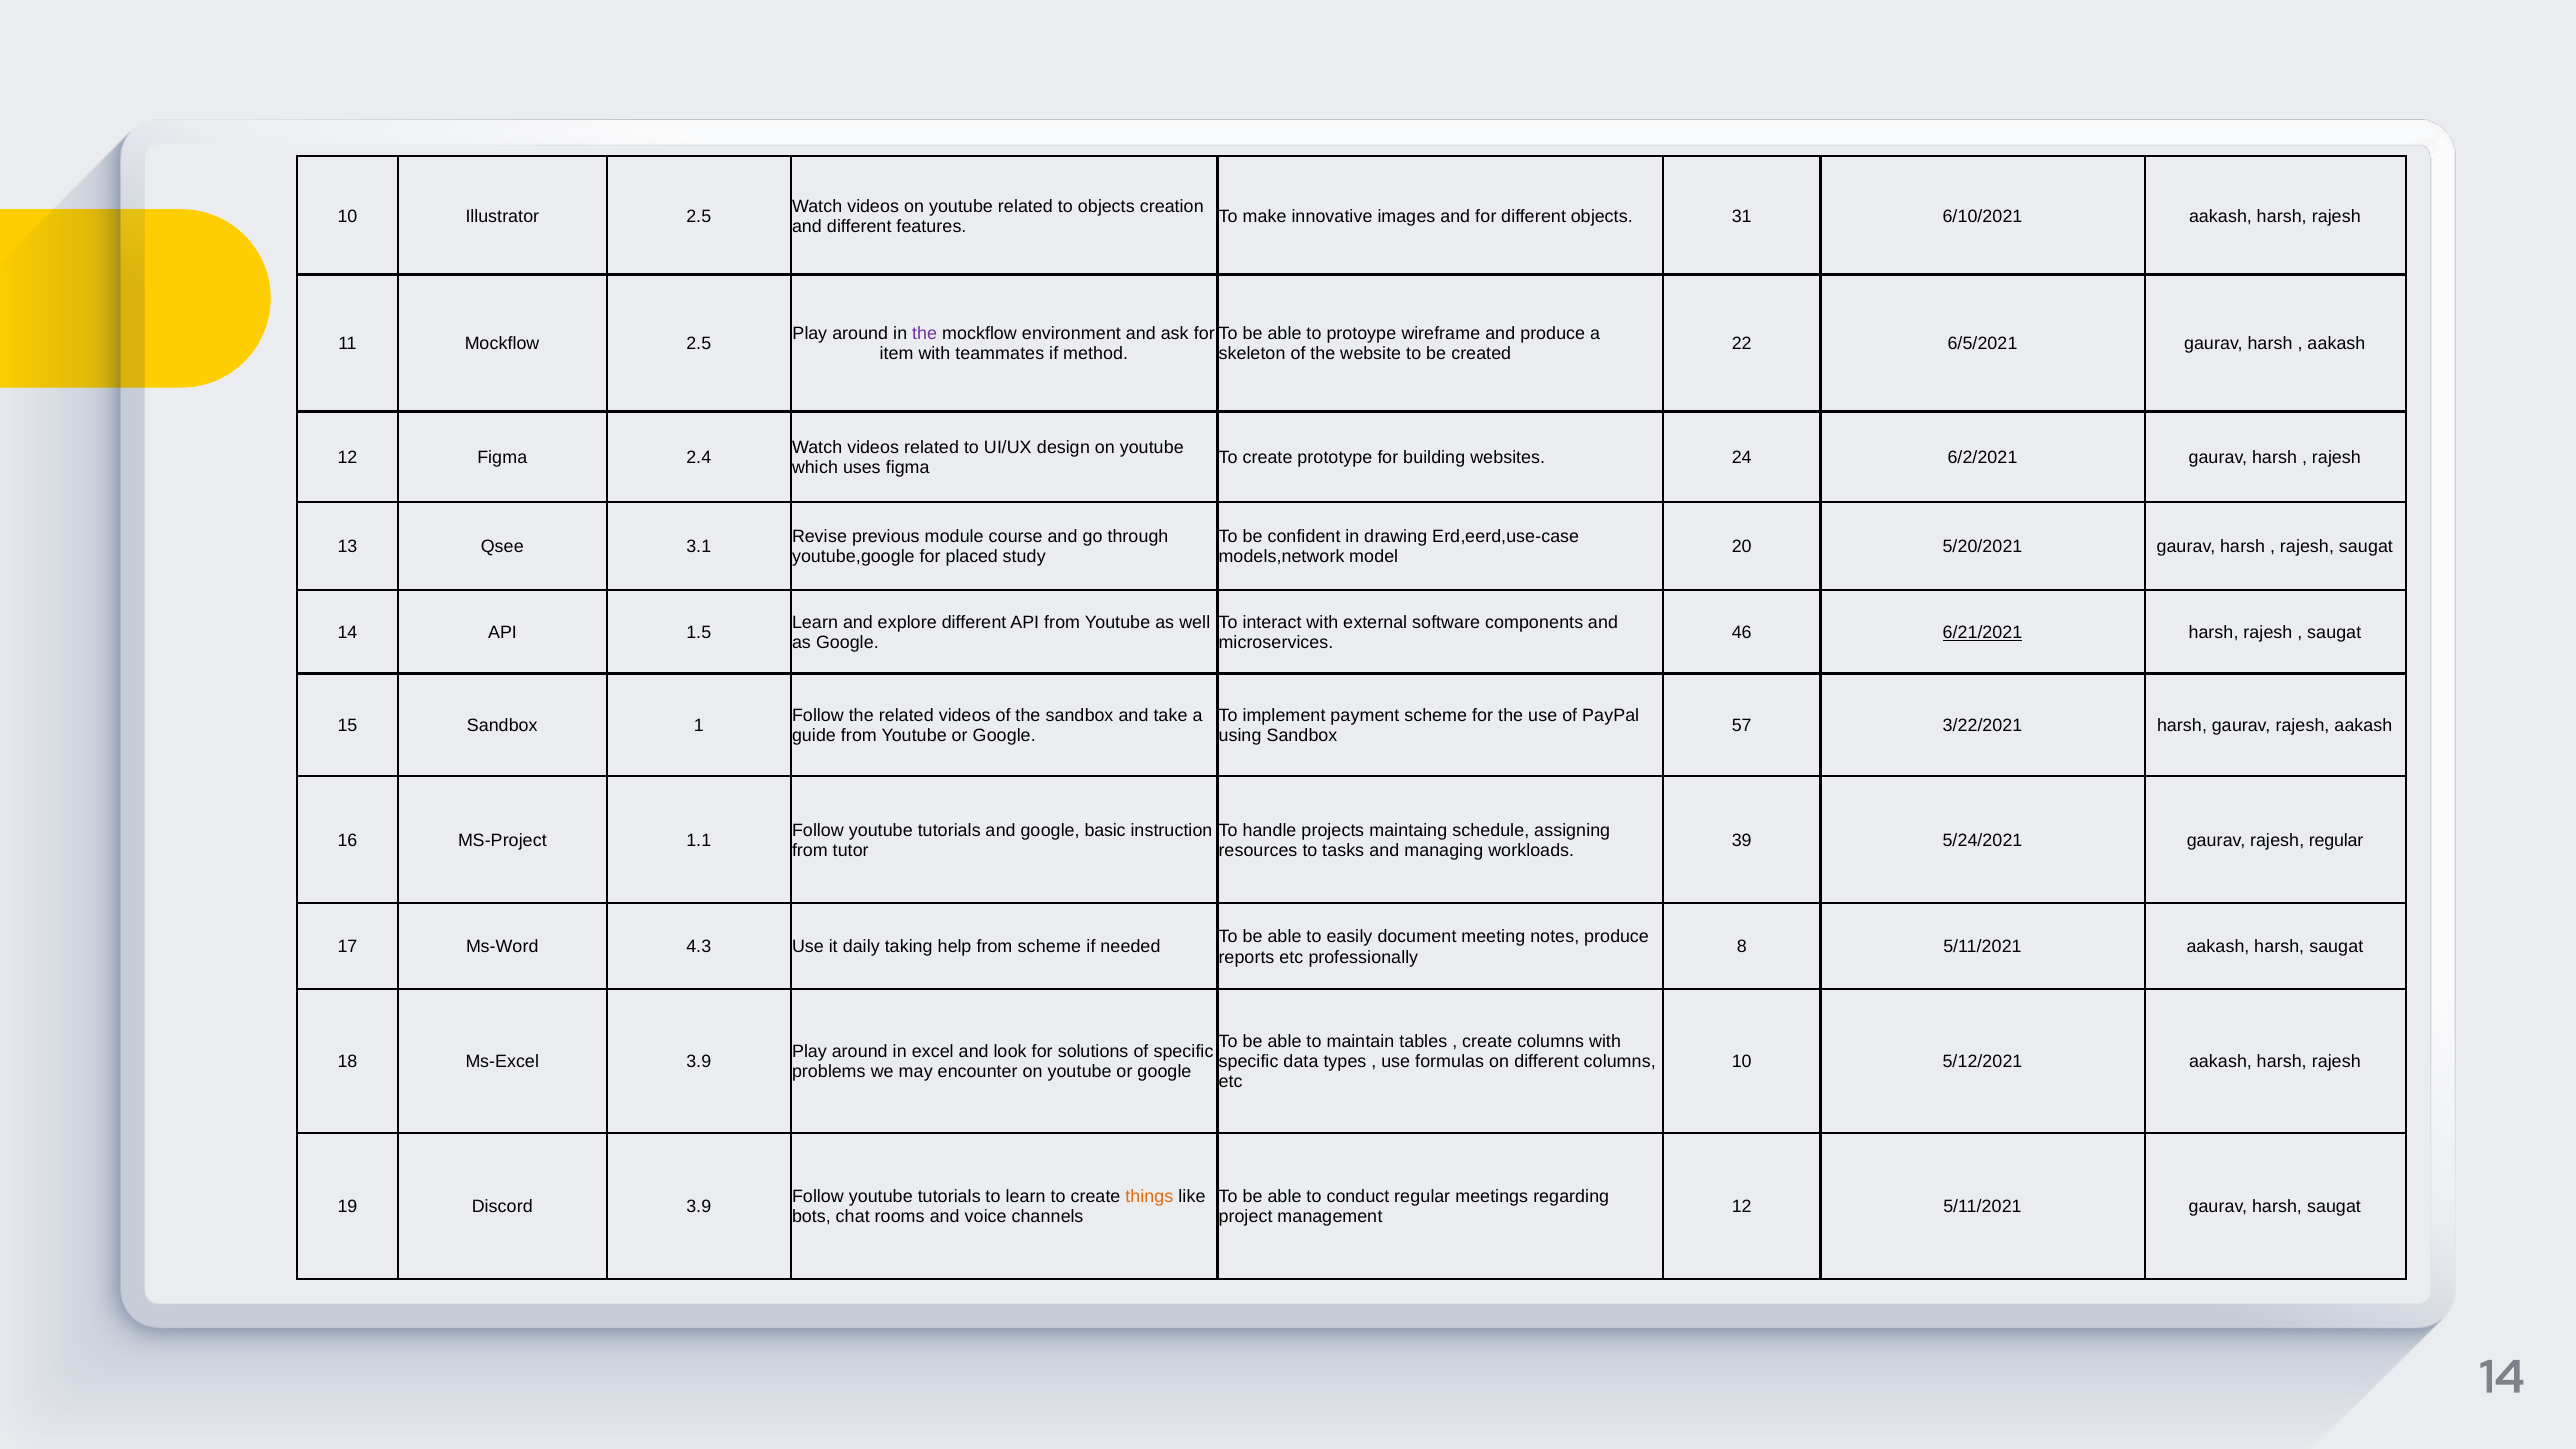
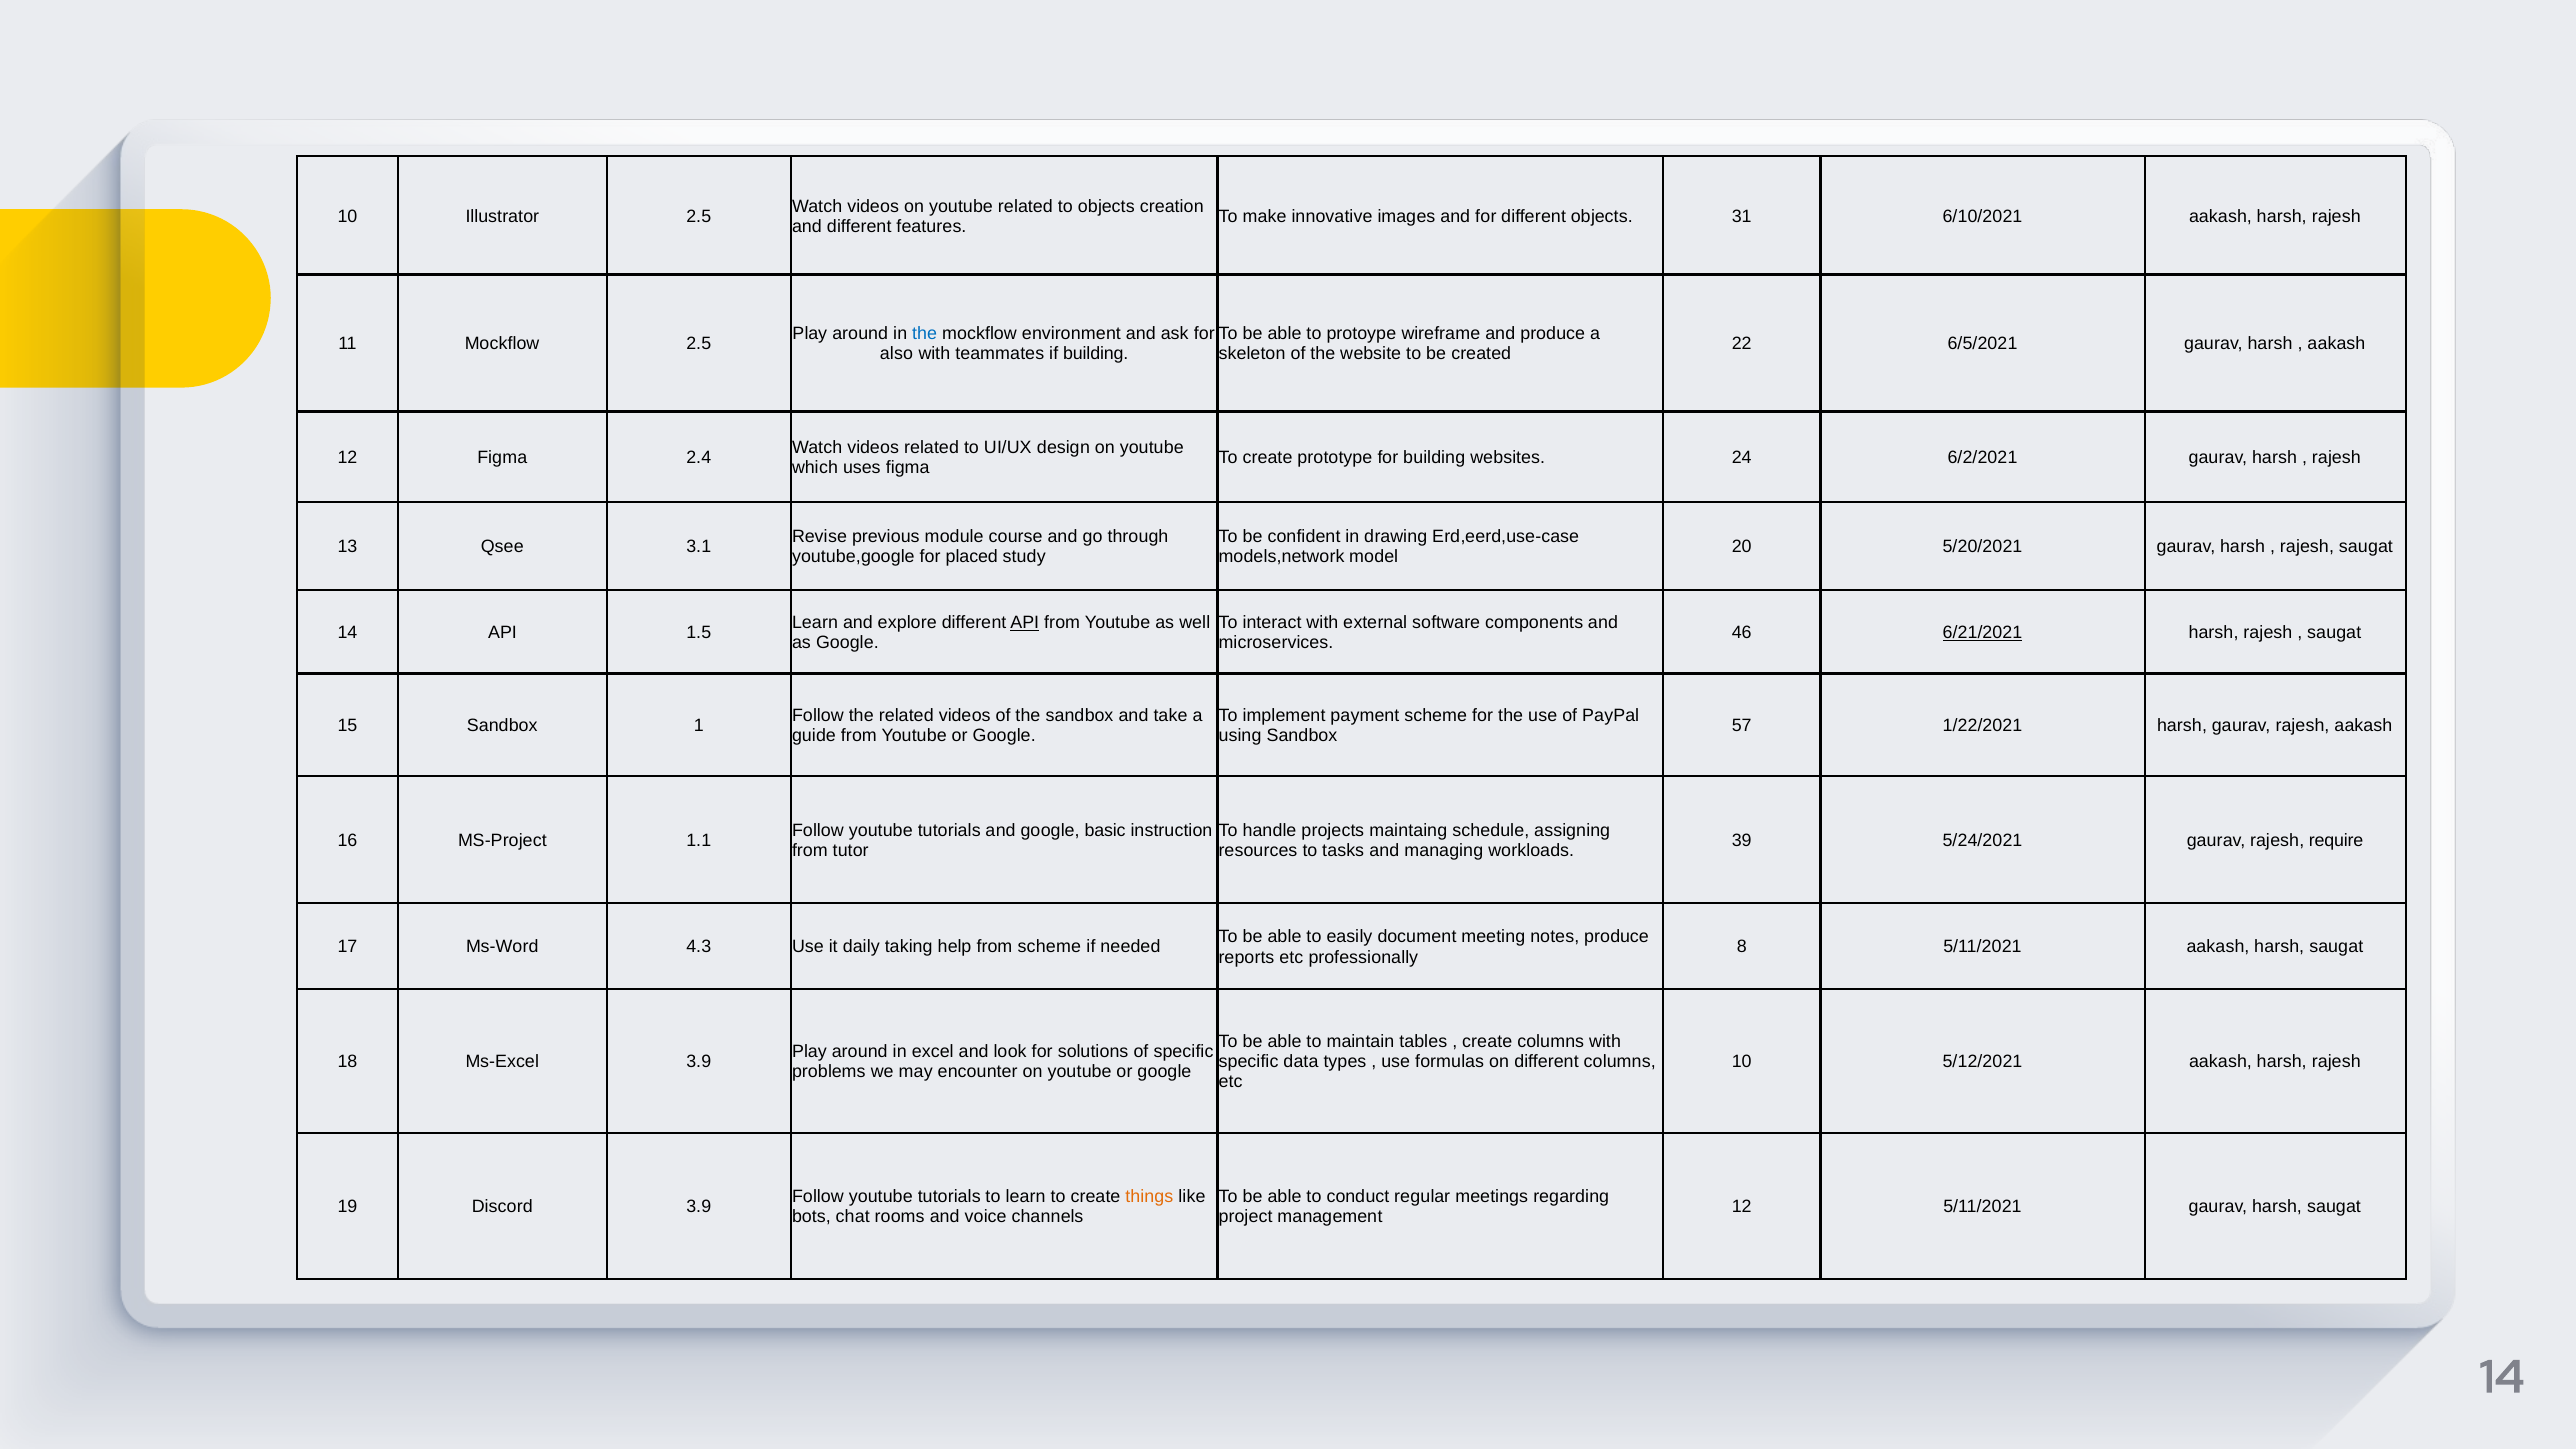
the at (925, 334) colour: purple -> blue
item: item -> also
if method: method -> building
API at (1025, 623) underline: none -> present
3/22/2021: 3/22/2021 -> 1/22/2021
rajesh regular: regular -> require
